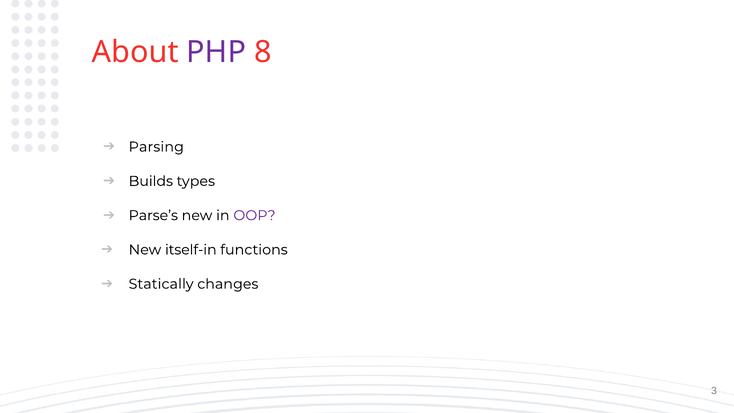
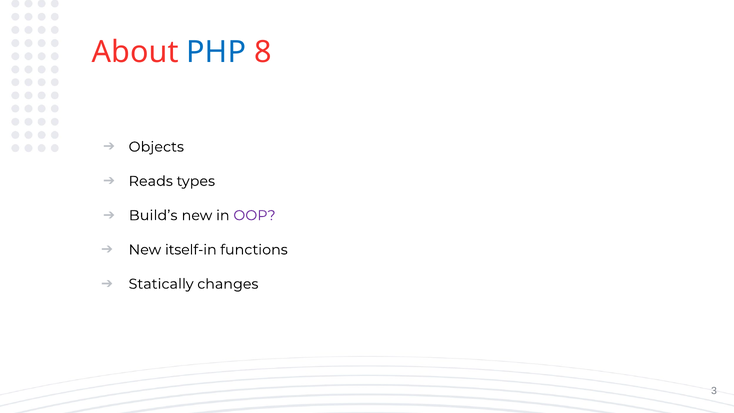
PHP colour: purple -> blue
Parsing: Parsing -> Objects
Builds: Builds -> Reads
Parse’s: Parse’s -> Build’s
